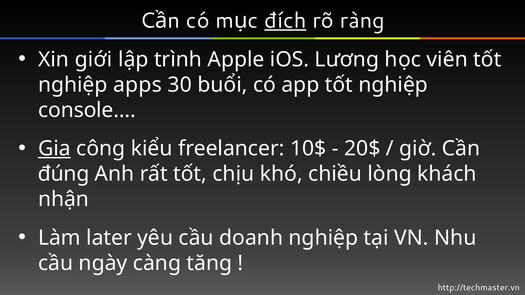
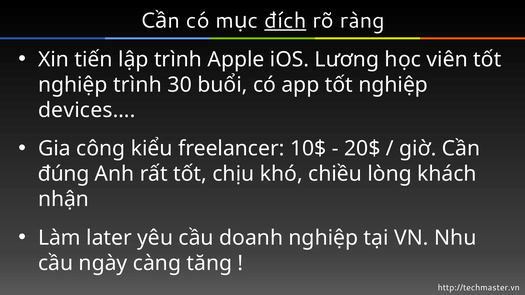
giới: giới -> tiến
nghiệp apps: apps -> trình
console…: console… -> devices…
Gia underline: present -> none
